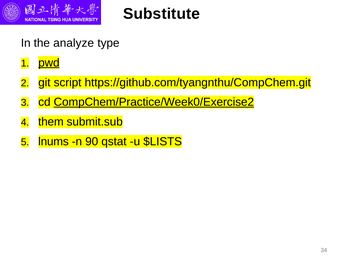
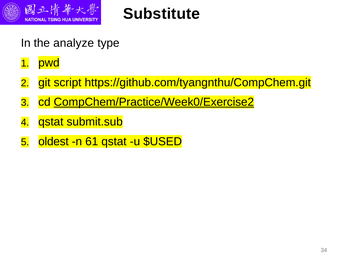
pwd underline: present -> none
them at (51, 122): them -> qstat
lnums: lnums -> oldest
90: 90 -> 61
$LISTS: $LISTS -> $USED
